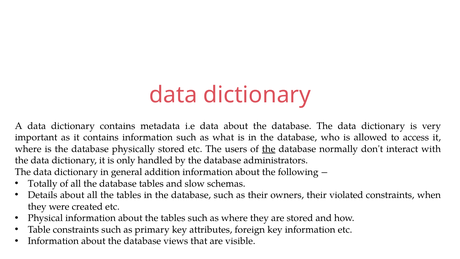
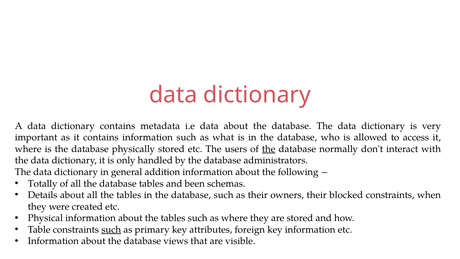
slow: slow -> been
violated: violated -> blocked
such at (111, 229) underline: none -> present
